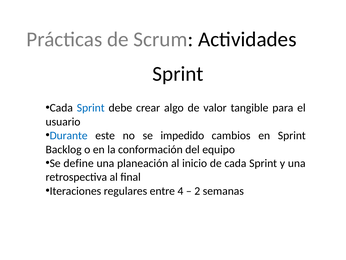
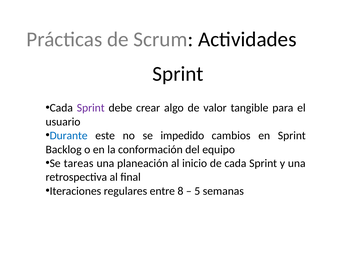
Sprint at (91, 108) colour: blue -> purple
define: define -> tareas
4: 4 -> 8
2: 2 -> 5
